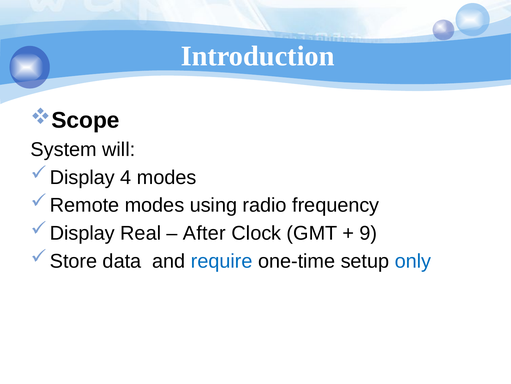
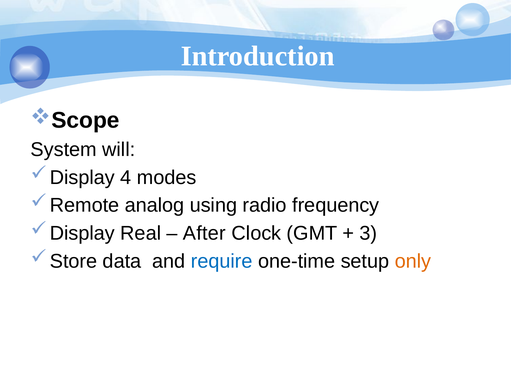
modes at (155, 205): modes -> analog
9: 9 -> 3
only colour: blue -> orange
